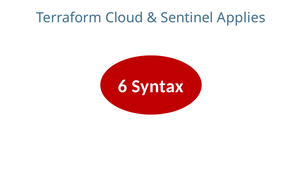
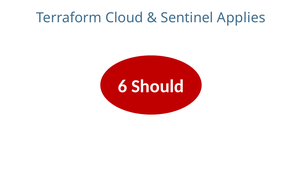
Syntax: Syntax -> Should
